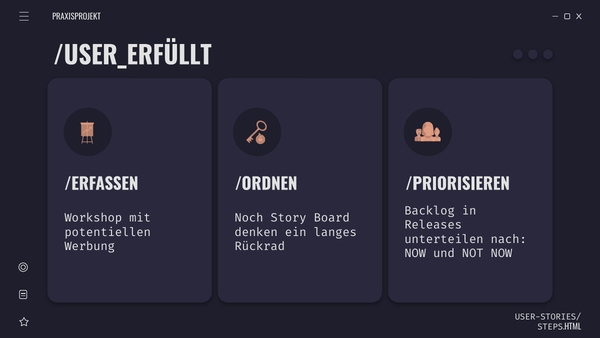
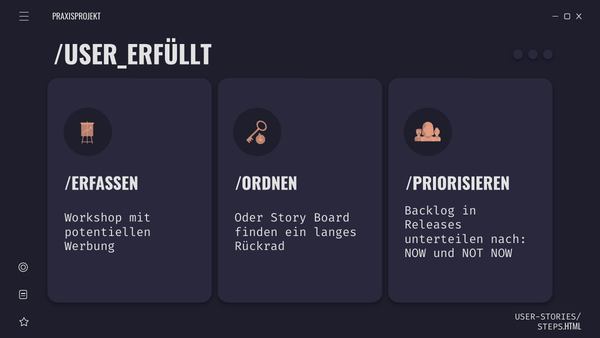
Noch: Noch -> Oder
denken: denken -> finden
